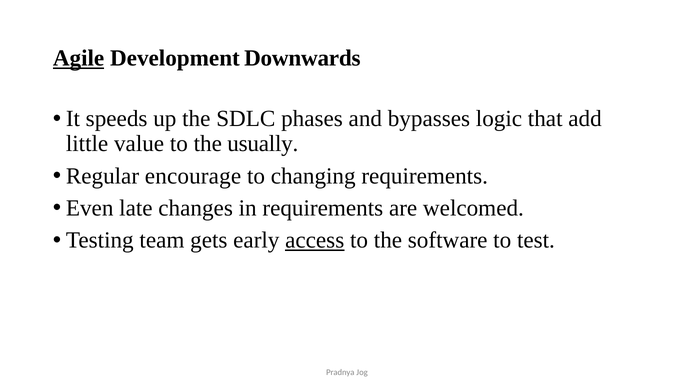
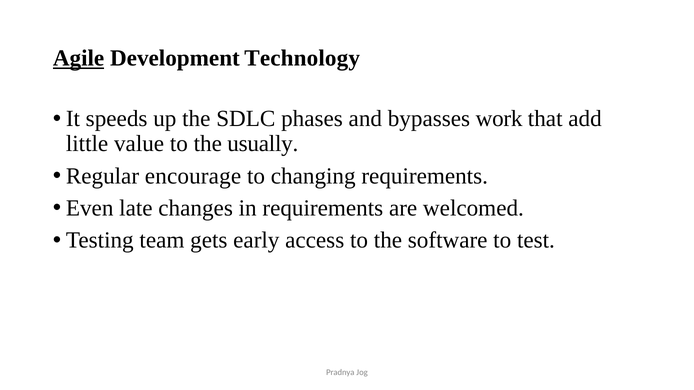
Downwards: Downwards -> Technology
logic: logic -> work
access underline: present -> none
